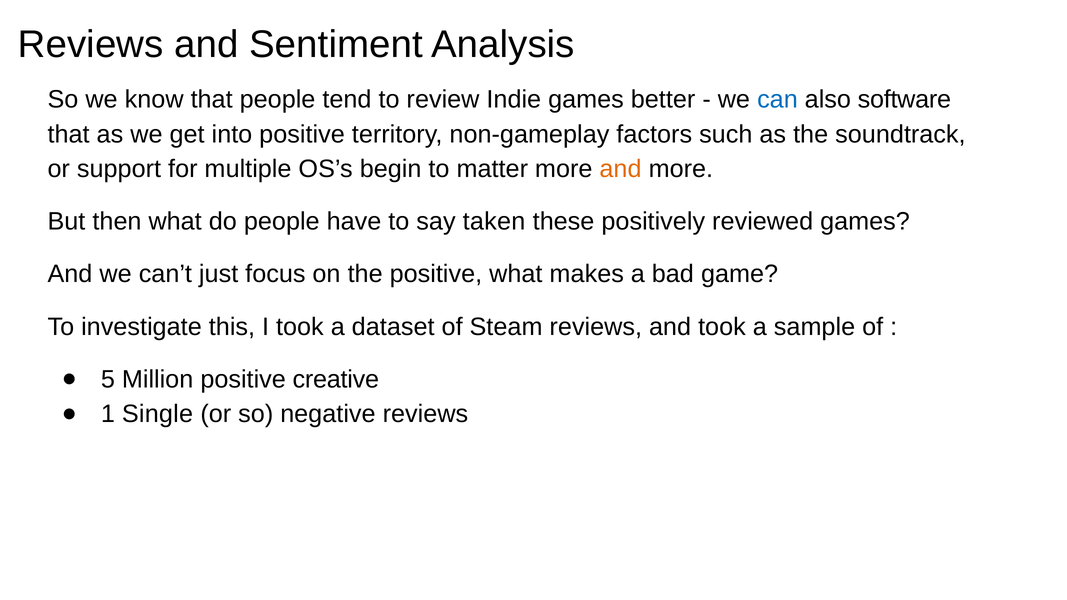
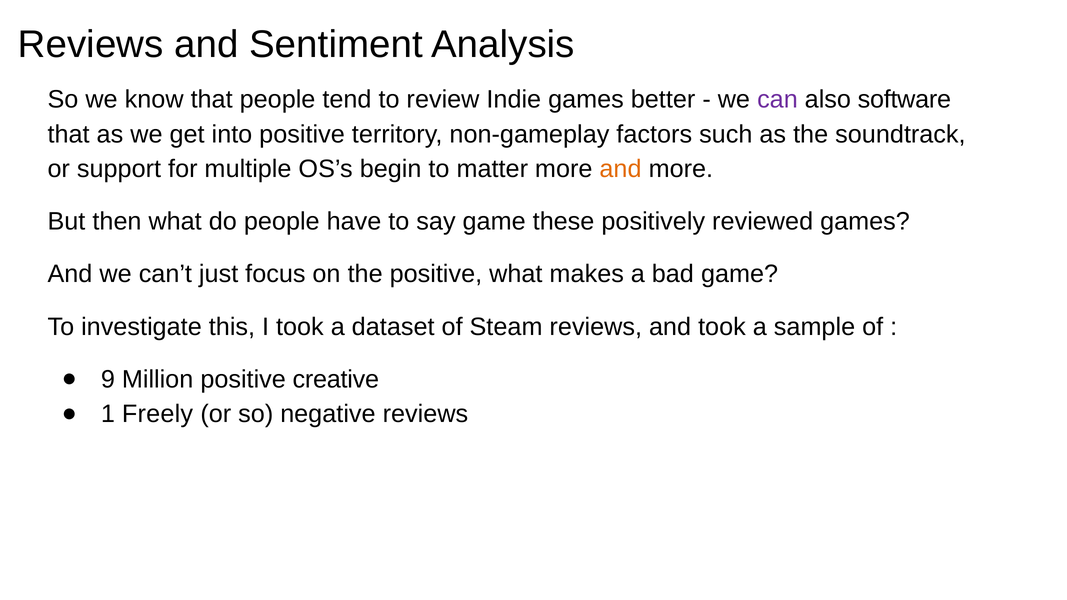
can colour: blue -> purple
say taken: taken -> game
5: 5 -> 9
Single: Single -> Freely
